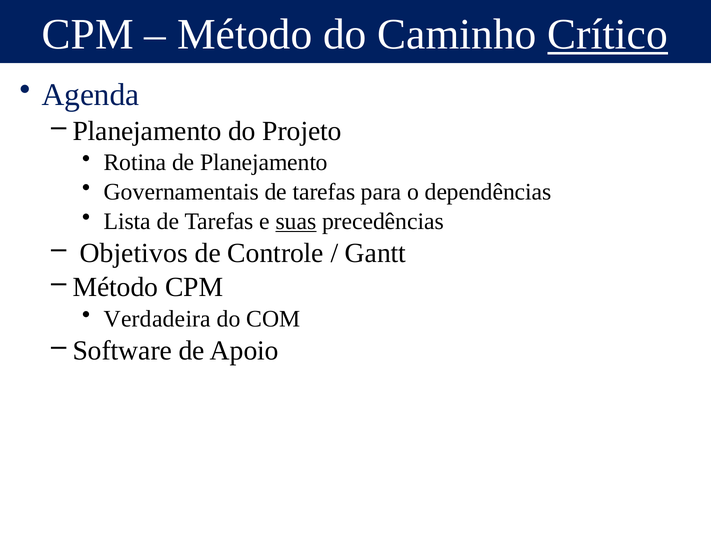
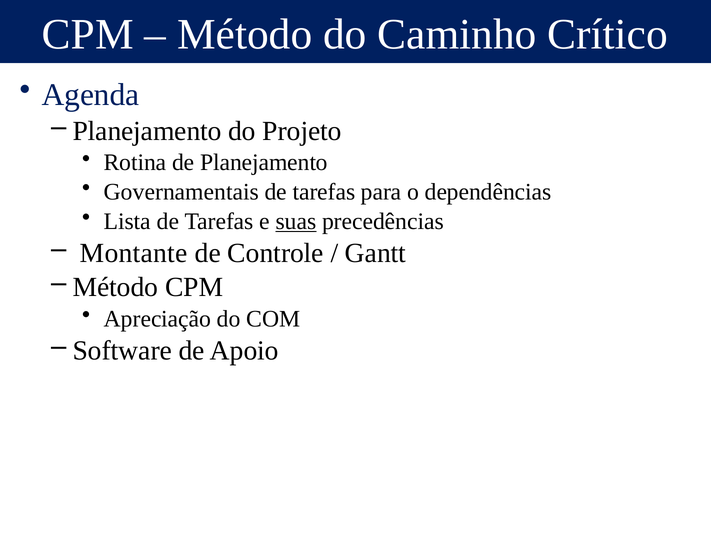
Crítico underline: present -> none
Objetivos: Objetivos -> Montante
Verdadeira: Verdadeira -> Apreciação
